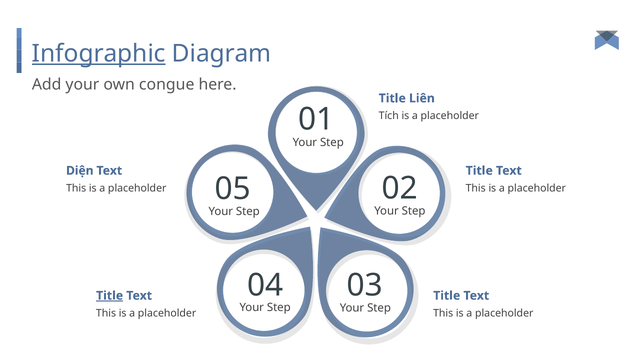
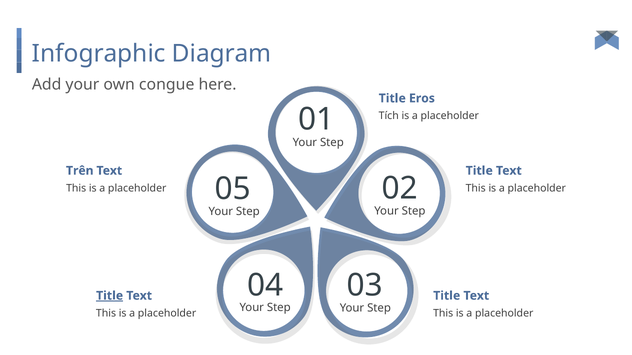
Infographic underline: present -> none
Liên: Liên -> Eros
Diện: Diện -> Trên
